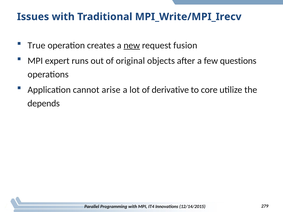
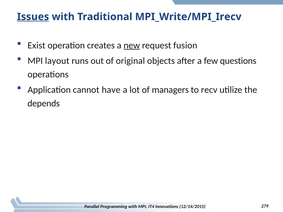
Issues underline: none -> present
True: True -> Exist
expert: expert -> layout
arise: arise -> have
derivative: derivative -> managers
core: core -> recv
